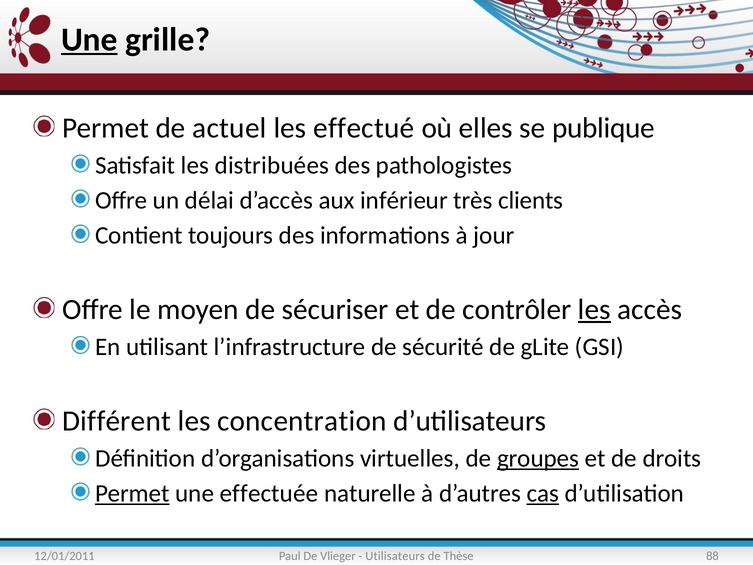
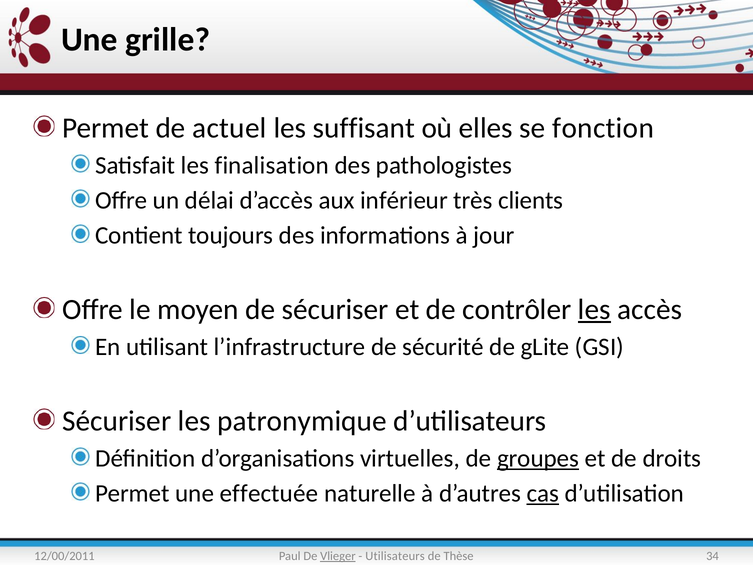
Une at (89, 40) underline: present -> none
effectué: effectué -> suffisant
publique: publique -> fonction
distribuées: distribuées -> finalisation
Différent at (117, 421): Différent -> Sécuriser
concentration: concentration -> patronymique
Permet at (132, 493) underline: present -> none
12/01/2011: 12/01/2011 -> 12/00/2011
Vlieger underline: none -> present
88: 88 -> 34
